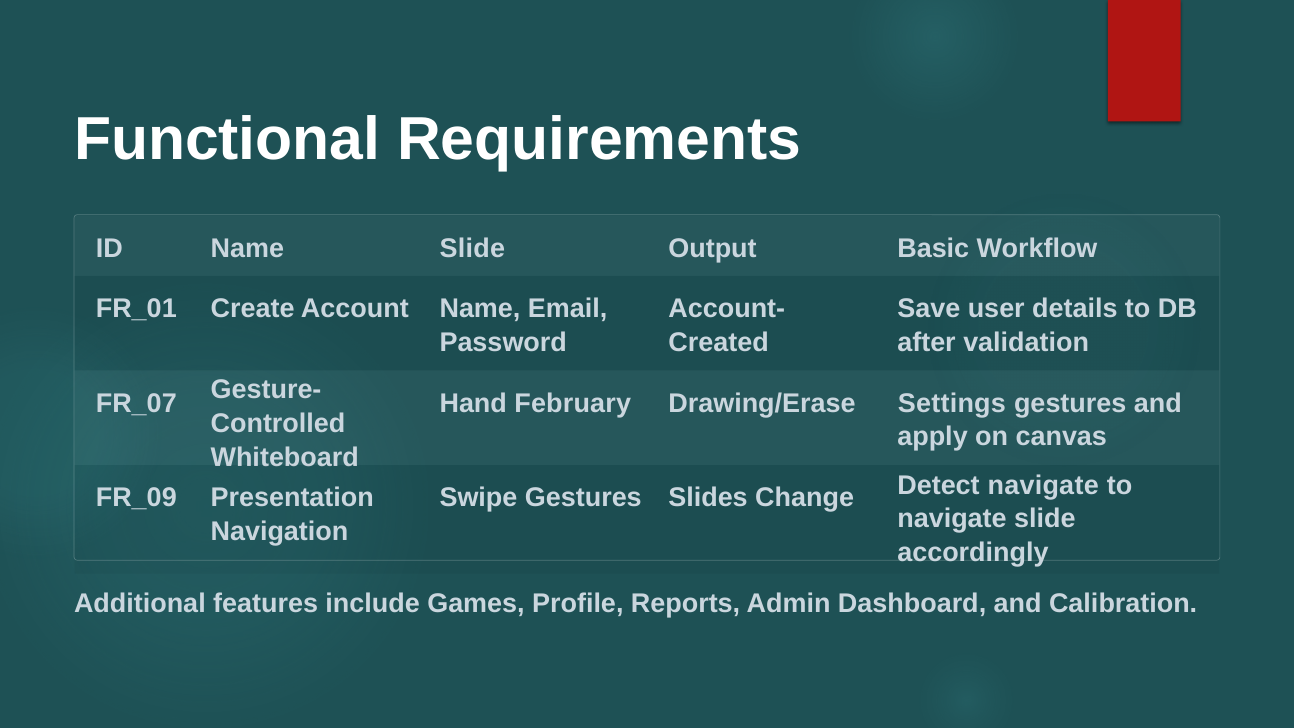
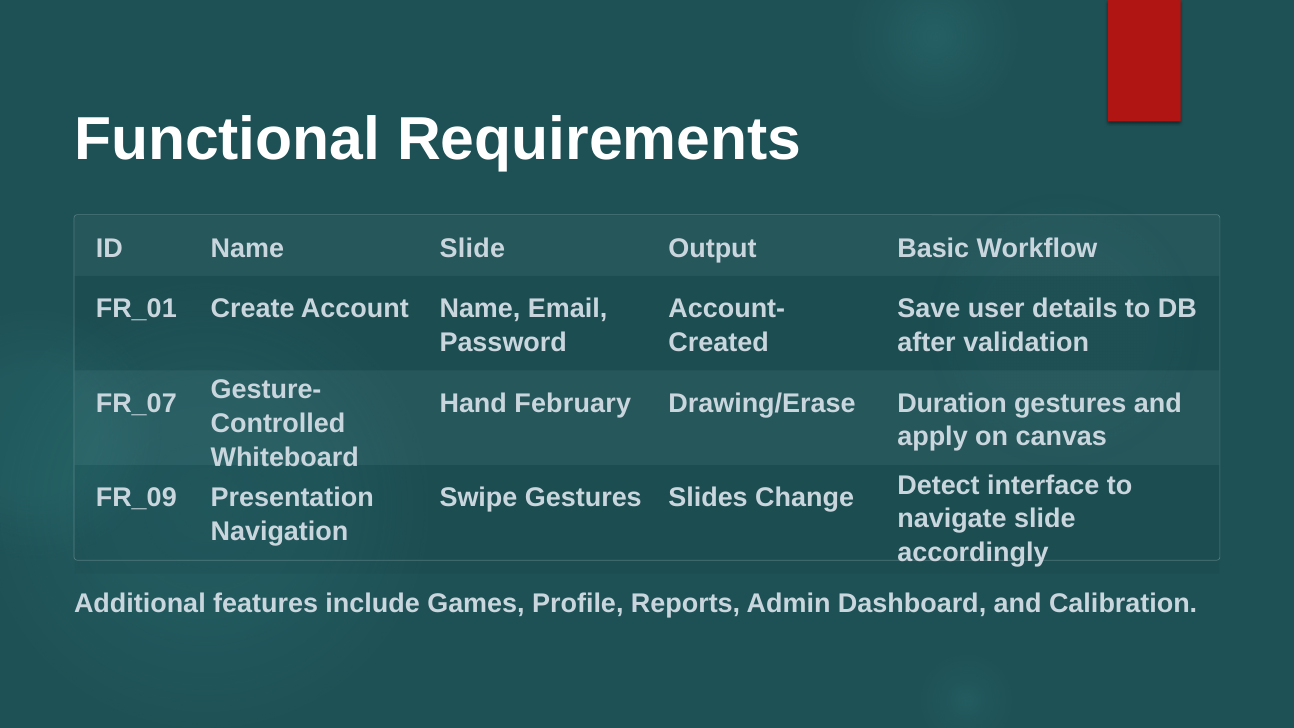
Settings: Settings -> Duration
Detect navigate: navigate -> interface
